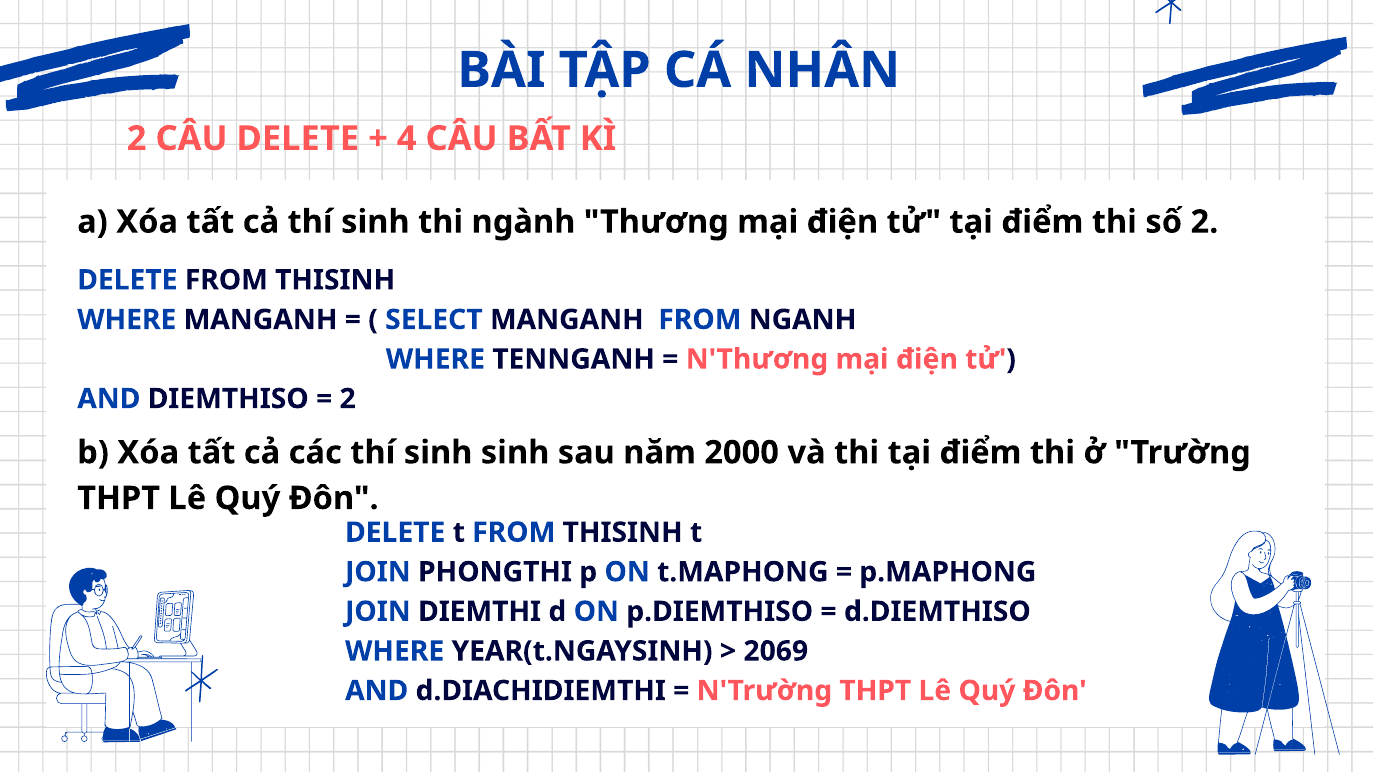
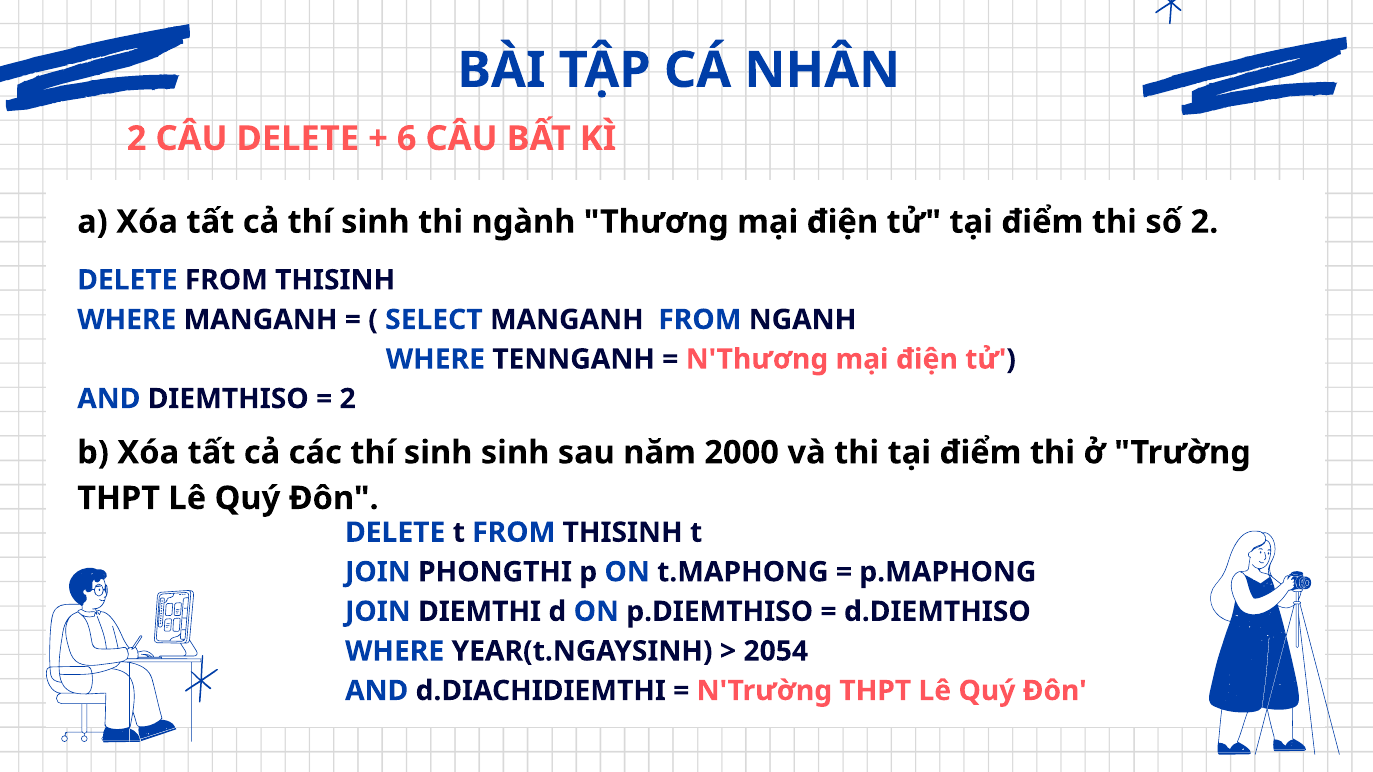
4: 4 -> 6
2069: 2069 -> 2054
